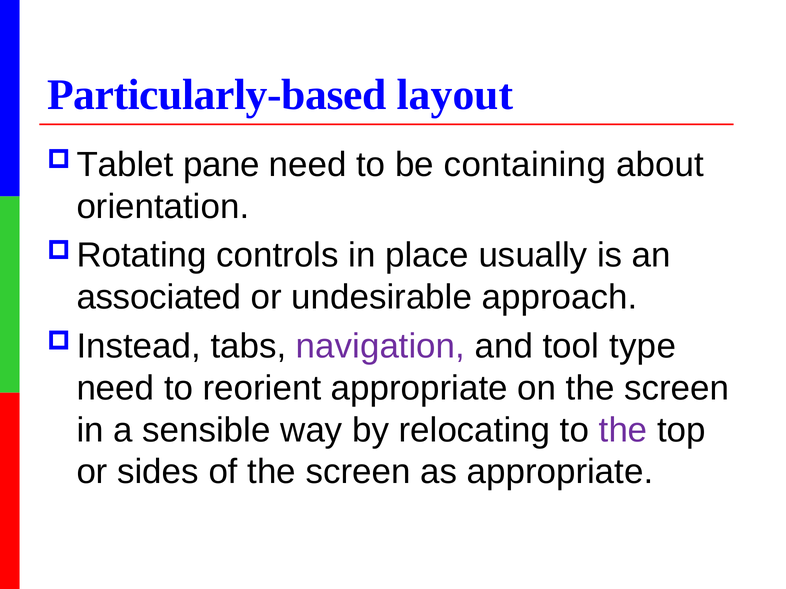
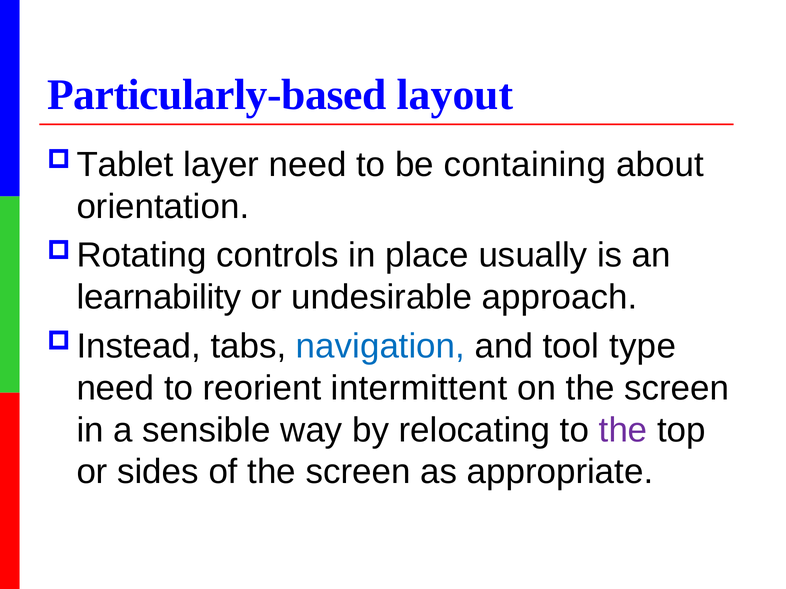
pane: pane -> layer
associated: associated -> learnability
navigation colour: purple -> blue
reorient appropriate: appropriate -> intermittent
